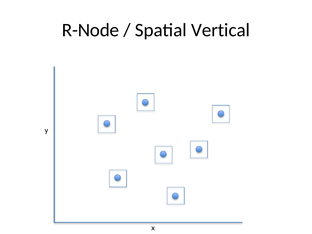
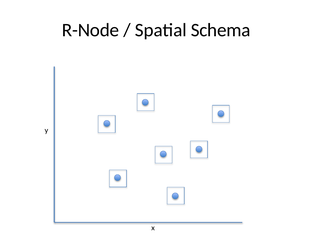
Vertical: Vertical -> Schema
